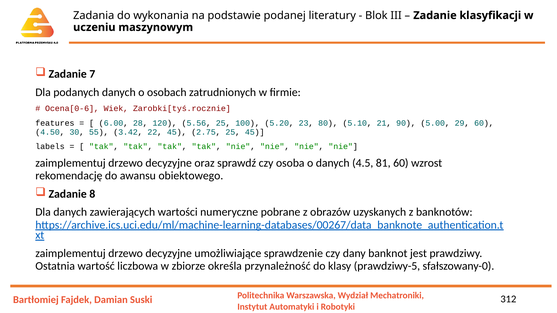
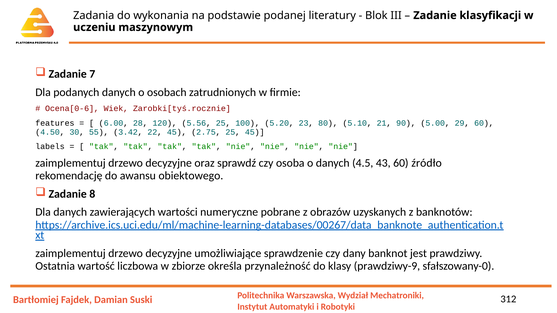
81: 81 -> 43
wzrost: wzrost -> źródło
prawdziwy-5: prawdziwy-5 -> prawdziwy-9
